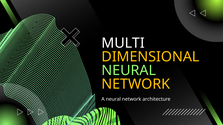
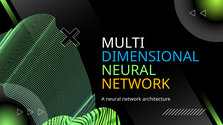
DIMENSIONAL colour: yellow -> light blue
